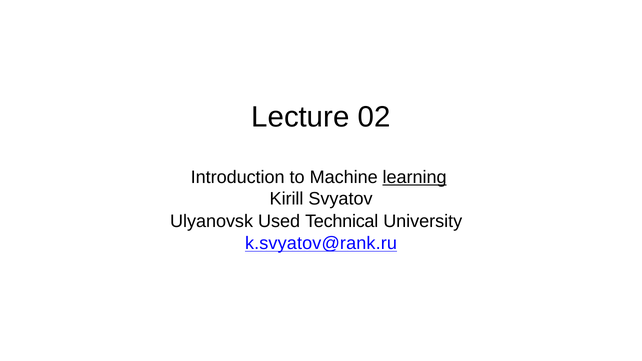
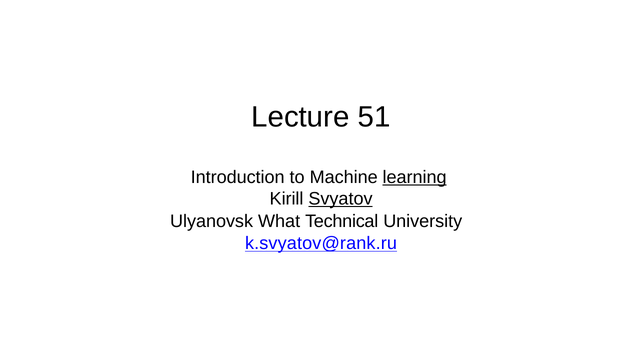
02: 02 -> 51
Svyatov underline: none -> present
Used: Used -> What
